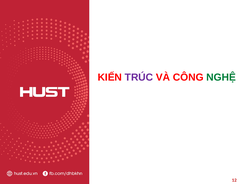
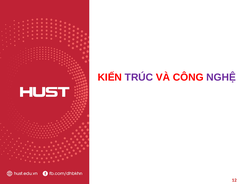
NGHỆ colour: green -> purple
